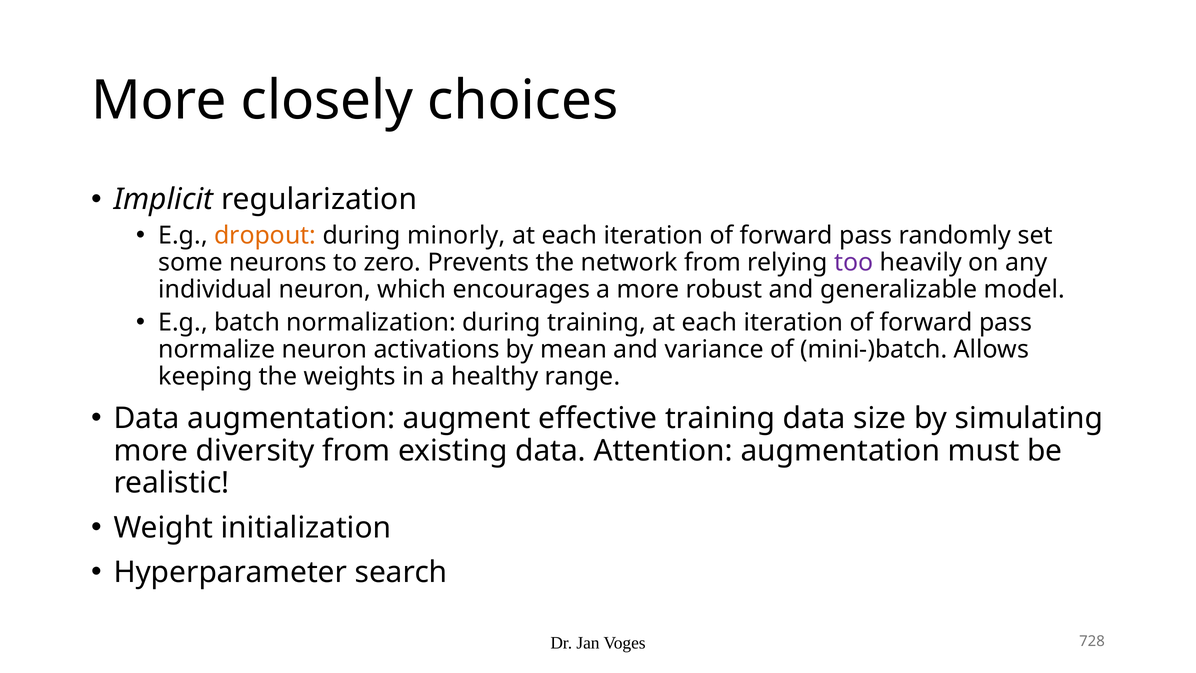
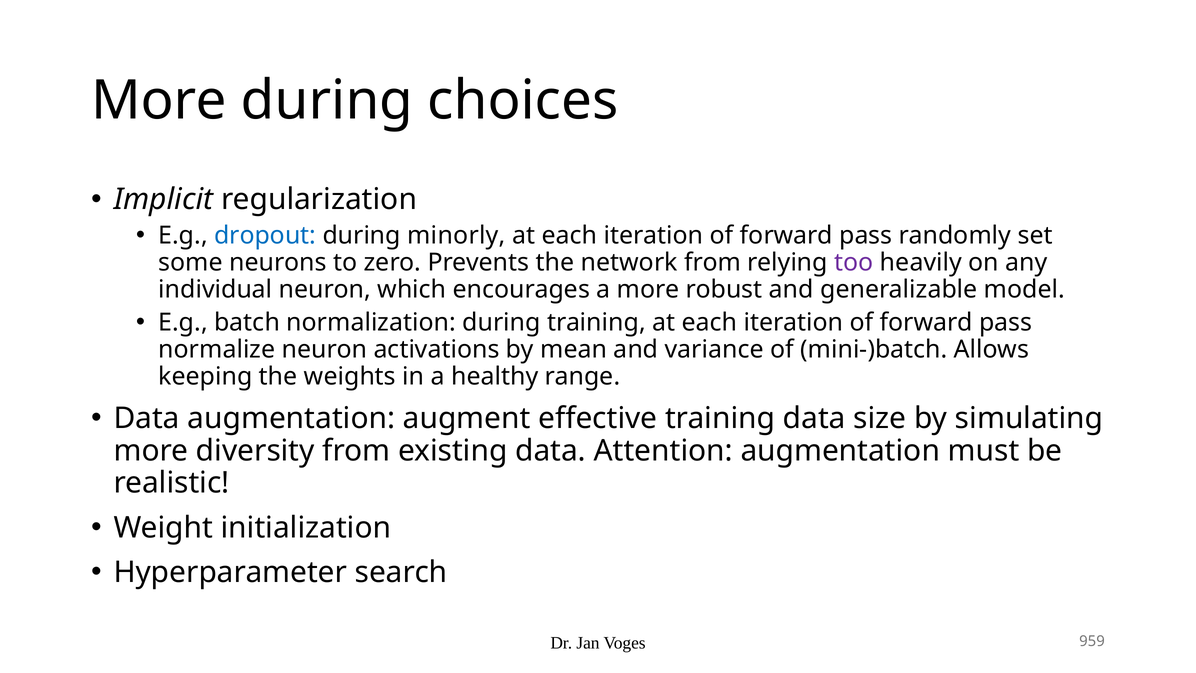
More closely: closely -> during
dropout colour: orange -> blue
728: 728 -> 959
